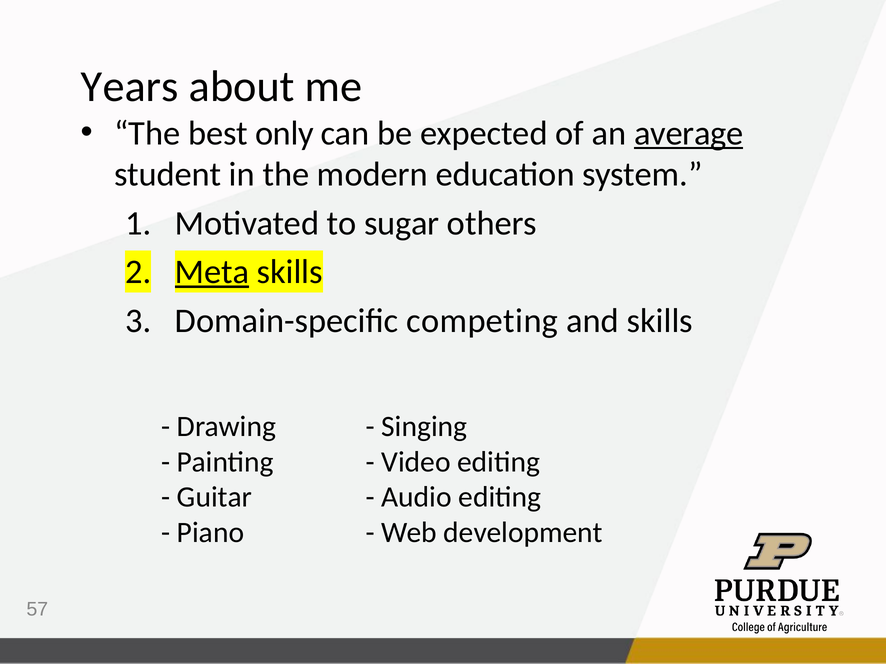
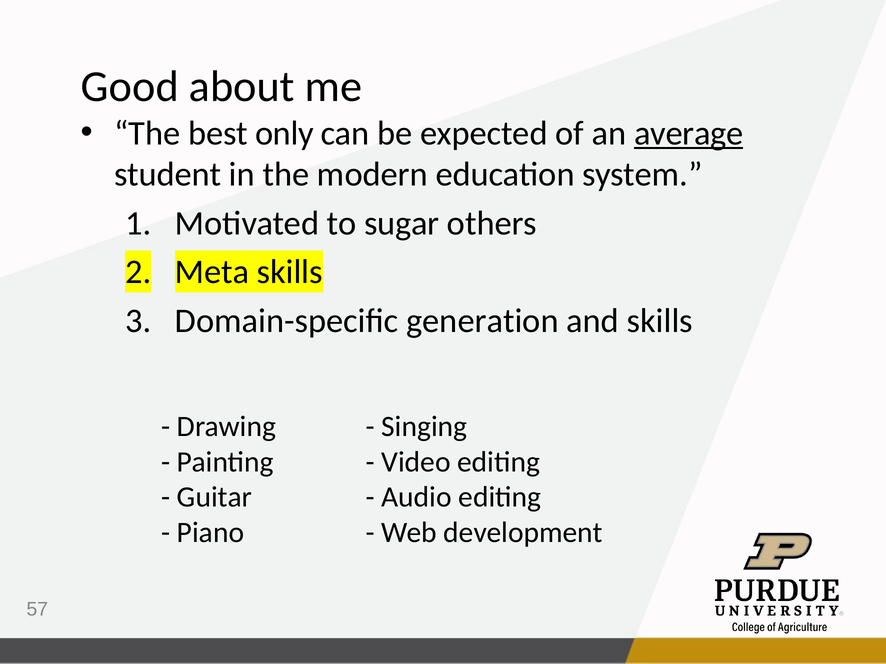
Years: Years -> Good
Meta underline: present -> none
competing: competing -> generation
